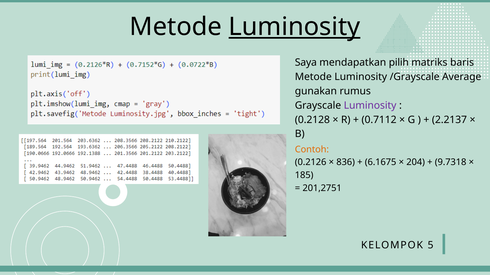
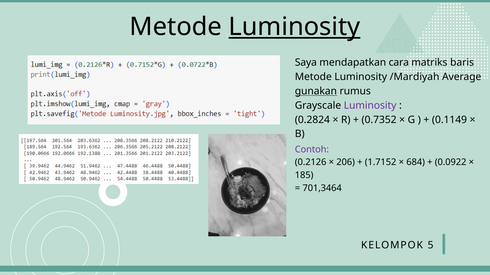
pilih: pilih -> cara
/Grayscale: /Grayscale -> /Mardiyah
gunakan underline: none -> present
0.2128: 0.2128 -> 0.2824
0.7112: 0.7112 -> 0.7352
2.2137: 2.2137 -> 0.1149
Contoh colour: orange -> purple
836: 836 -> 206
6.1675: 6.1675 -> 1.7152
204: 204 -> 684
9.7318: 9.7318 -> 0.0922
201,2751: 201,2751 -> 701,3464
